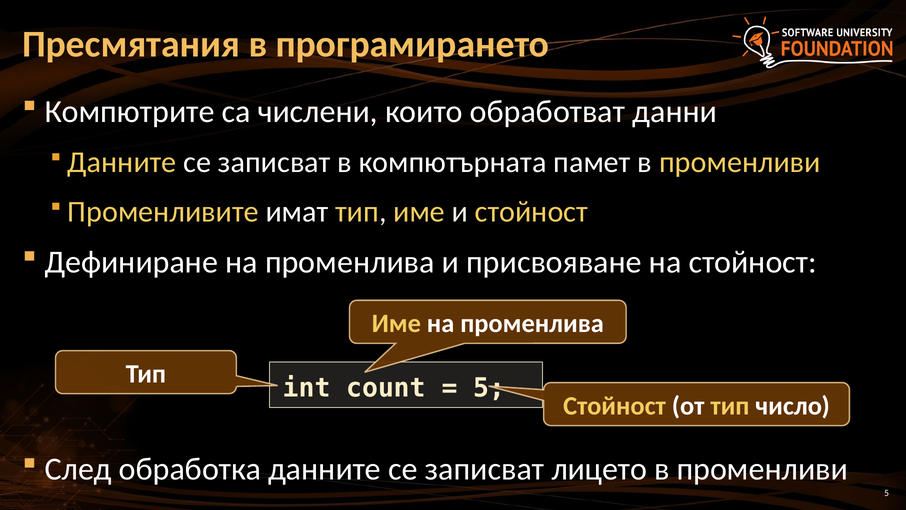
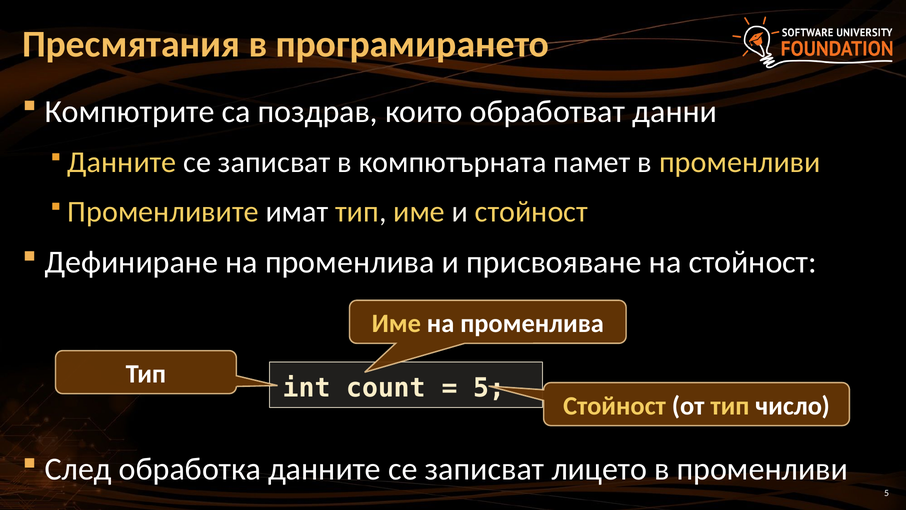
числени: числени -> поздрав
